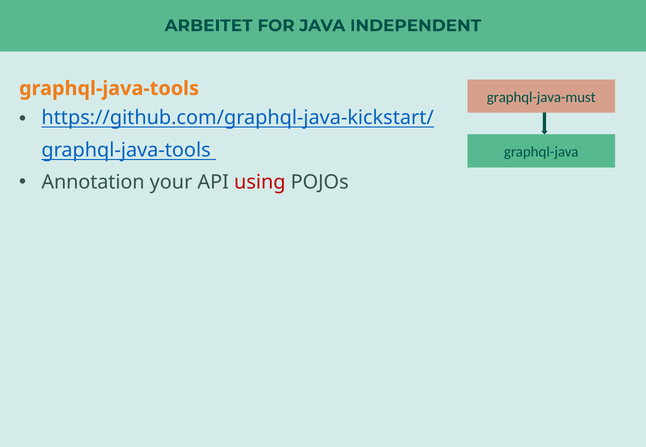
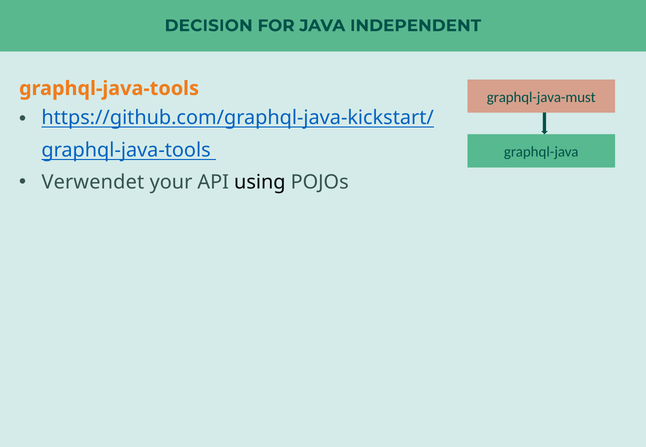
ARBEITET: ARBEITET -> DECISION
Annotation: Annotation -> Verwendet
using colour: red -> black
